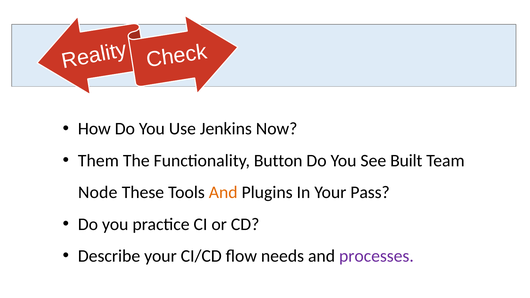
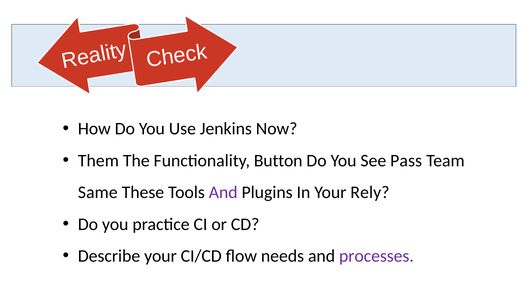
Built: Built -> Pass
Node: Node -> Same
And at (223, 192) colour: orange -> purple
Pass: Pass -> Rely
